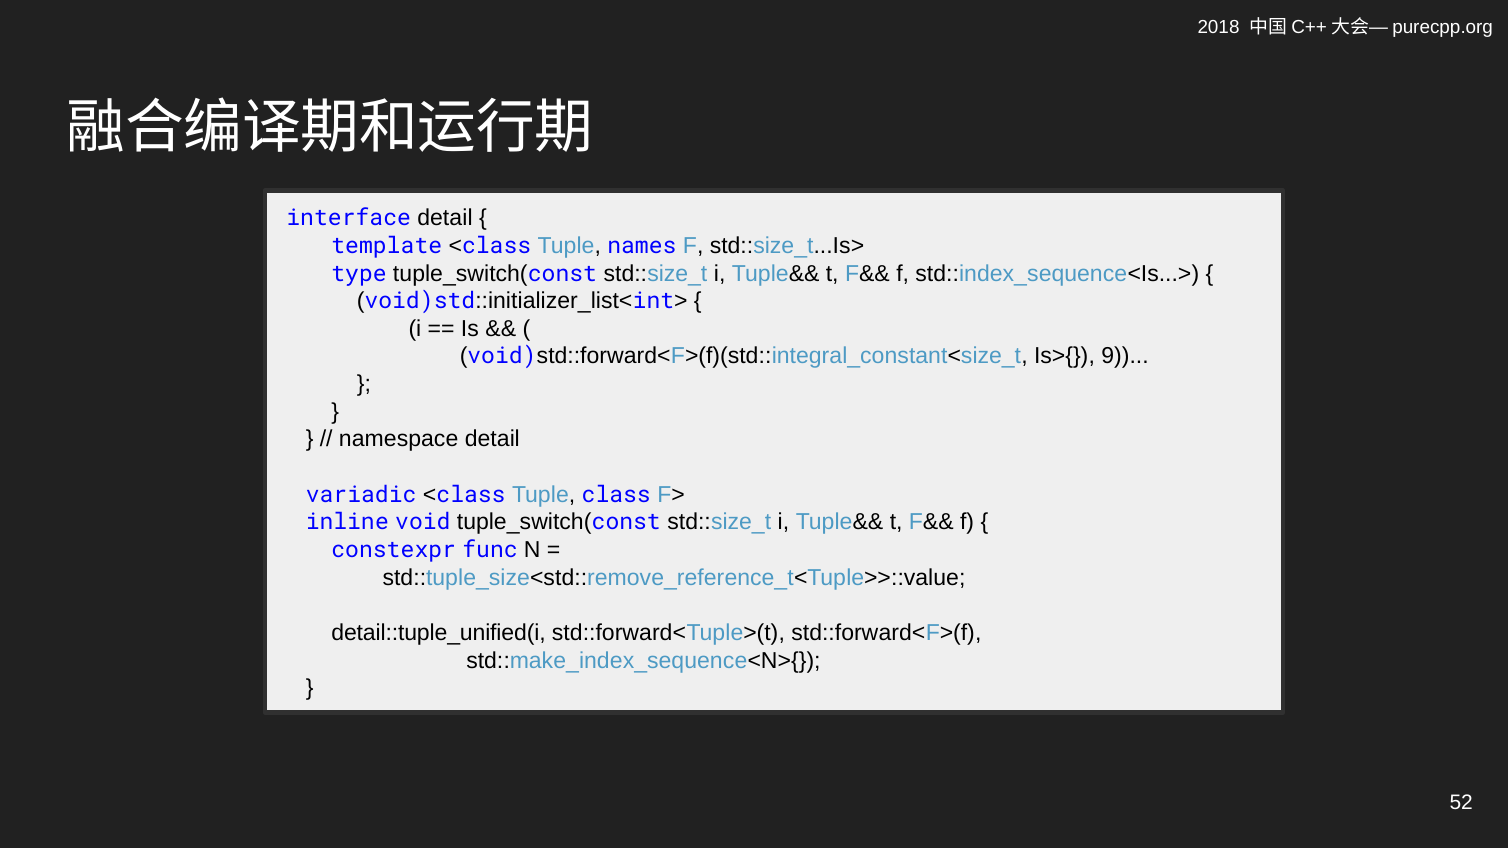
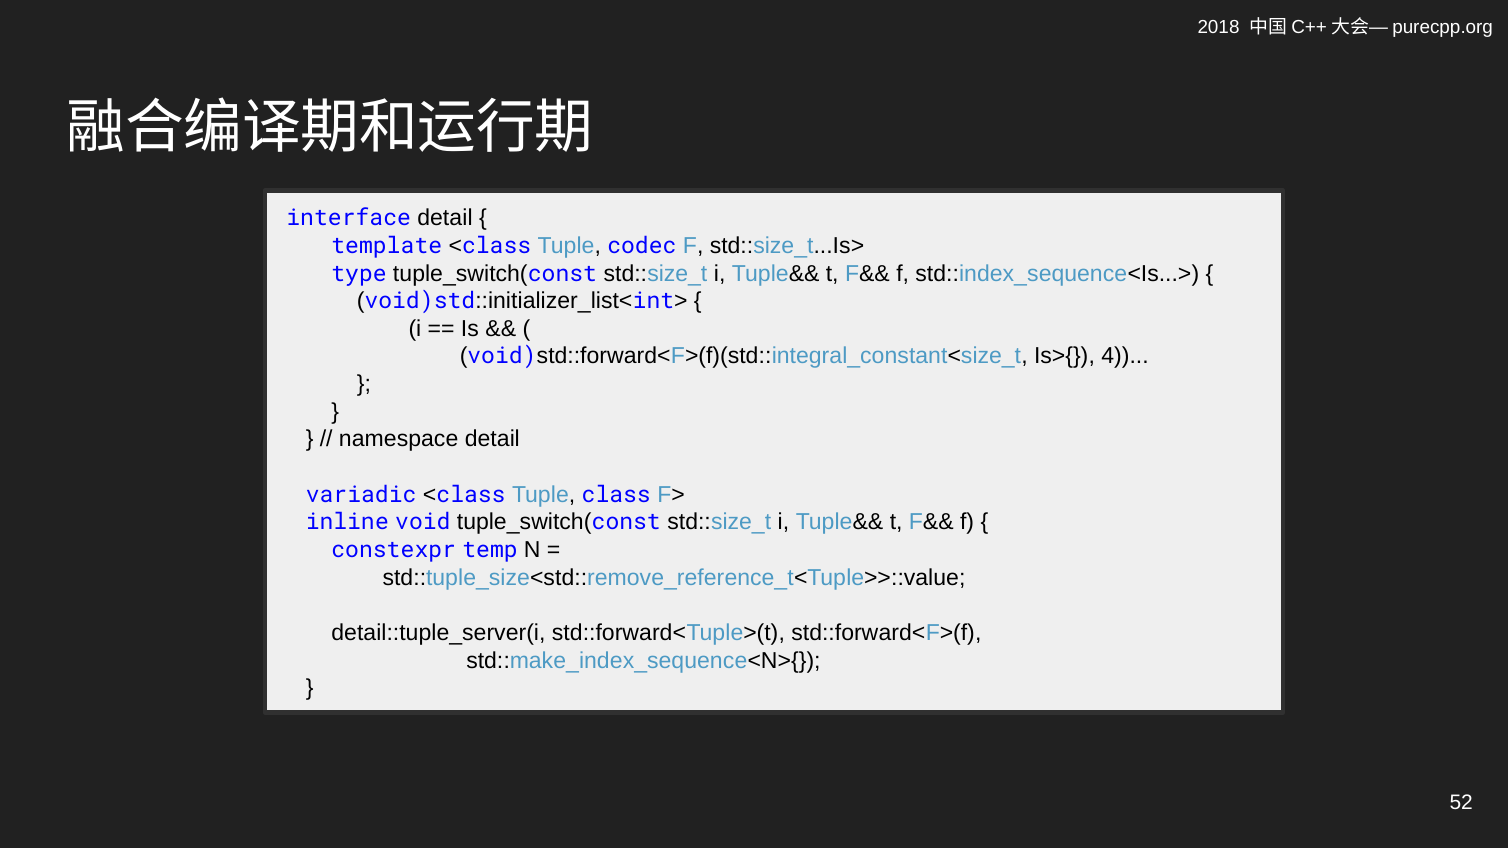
names: names -> codec
9: 9 -> 4
func: func -> temp
detail::tuple_unified(i: detail::tuple_unified(i -> detail::tuple_server(i
